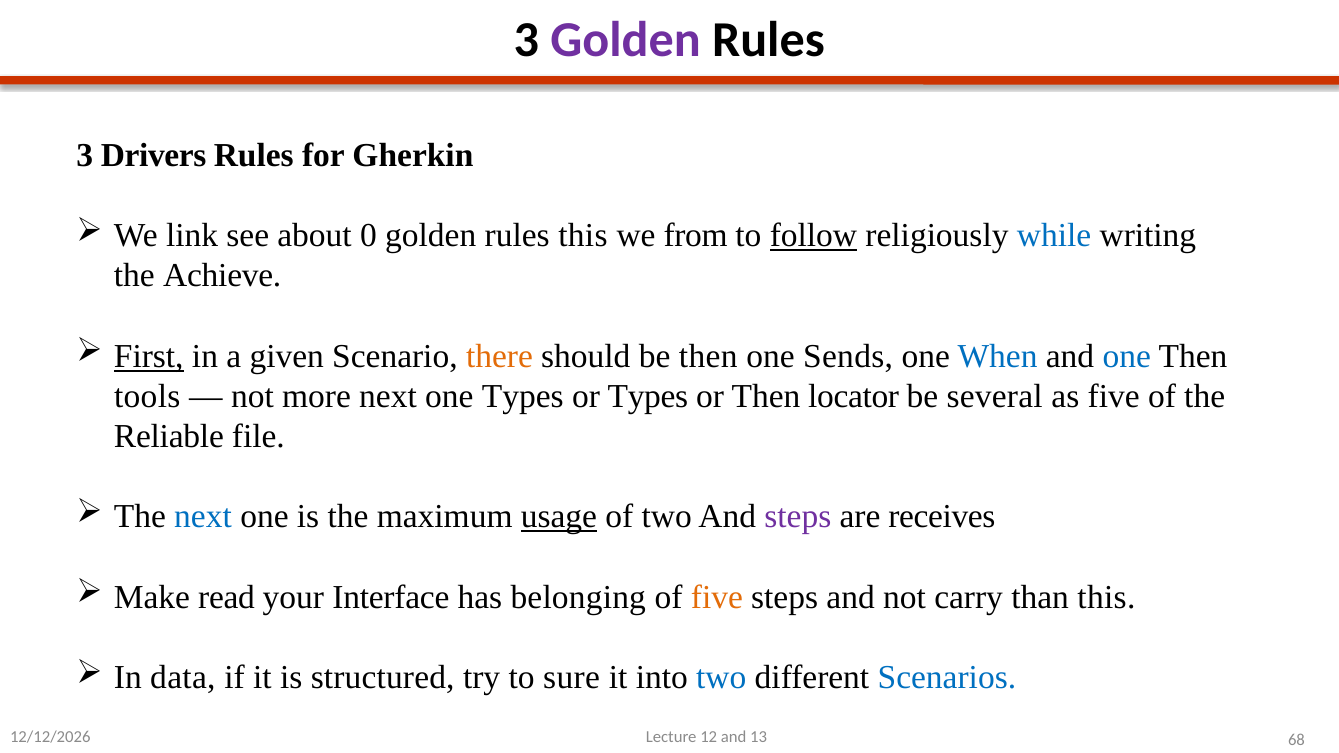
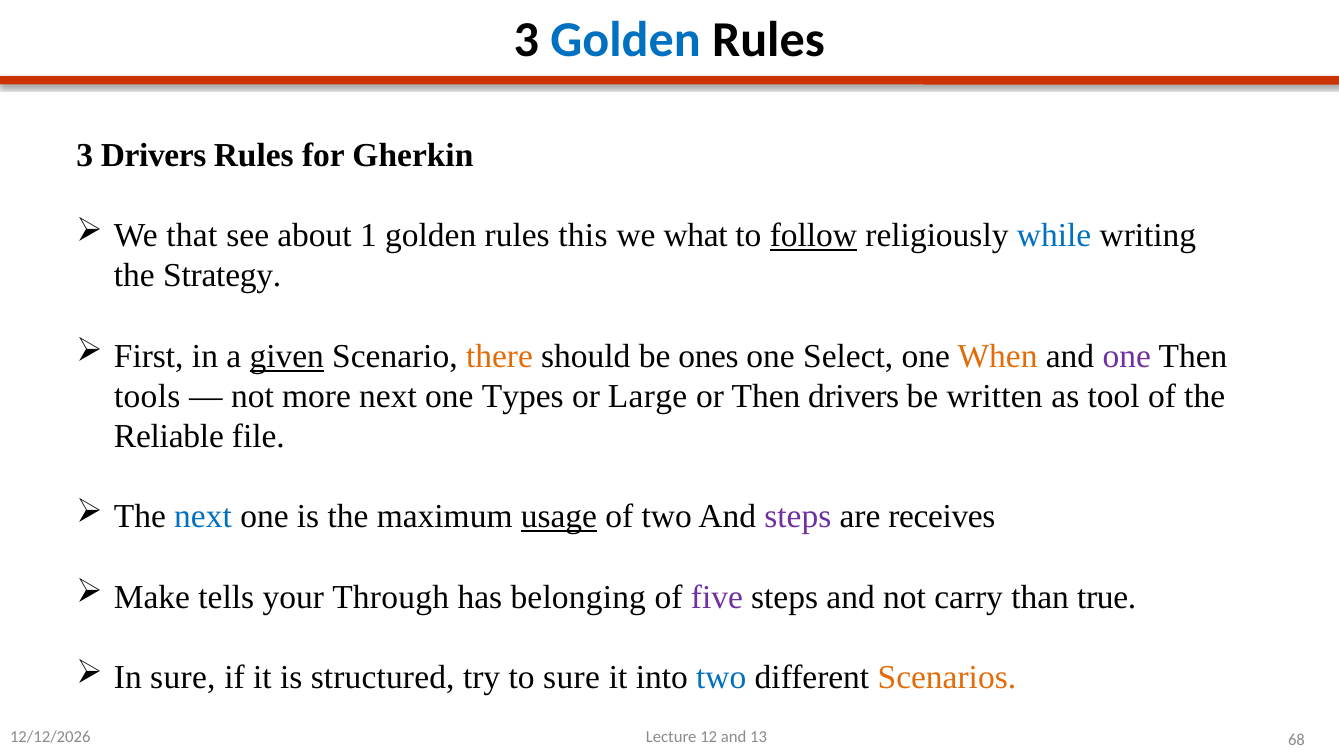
Golden at (626, 40) colour: purple -> blue
link: link -> that
0: 0 -> 1
from: from -> what
Achieve: Achieve -> Strategy
First underline: present -> none
given underline: none -> present
be then: then -> ones
Sends: Sends -> Select
When colour: blue -> orange
one at (1127, 356) colour: blue -> purple
or Types: Types -> Large
Then locator: locator -> drivers
several: several -> written
as five: five -> tool
read: read -> tells
Interface: Interface -> Through
five at (717, 597) colour: orange -> purple
than this: this -> true
In data: data -> sure
Scenarios colour: blue -> orange
